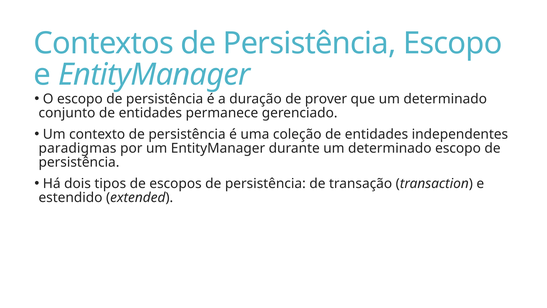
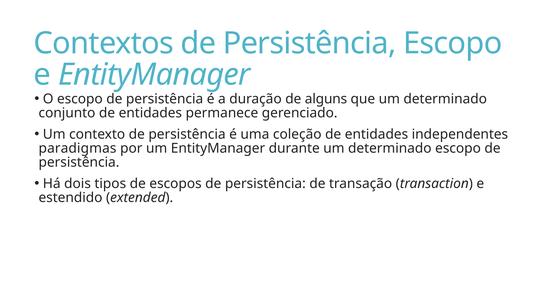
prover: prover -> alguns
